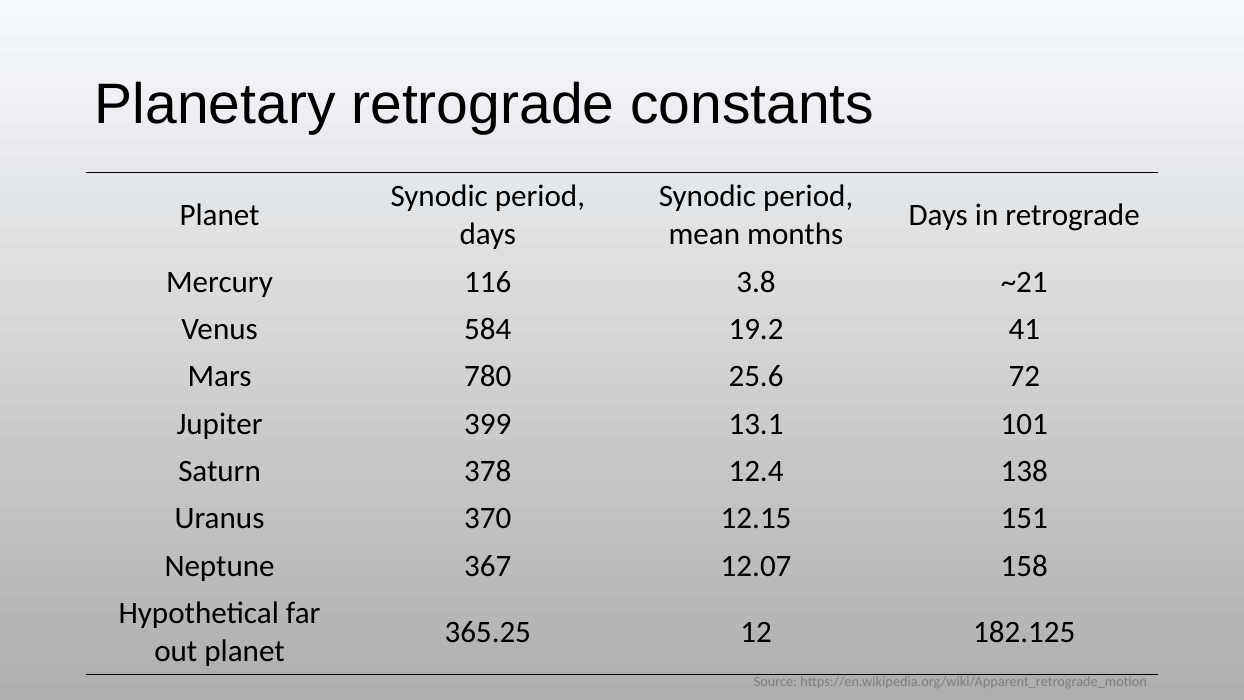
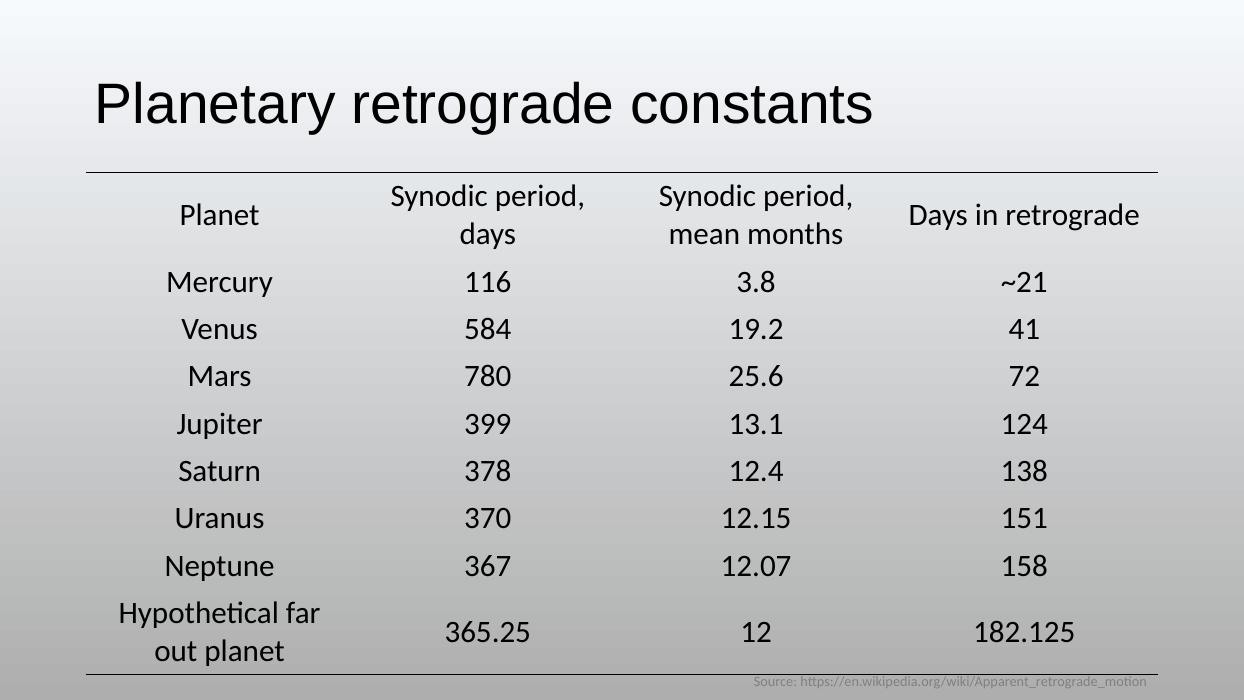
101: 101 -> 124
